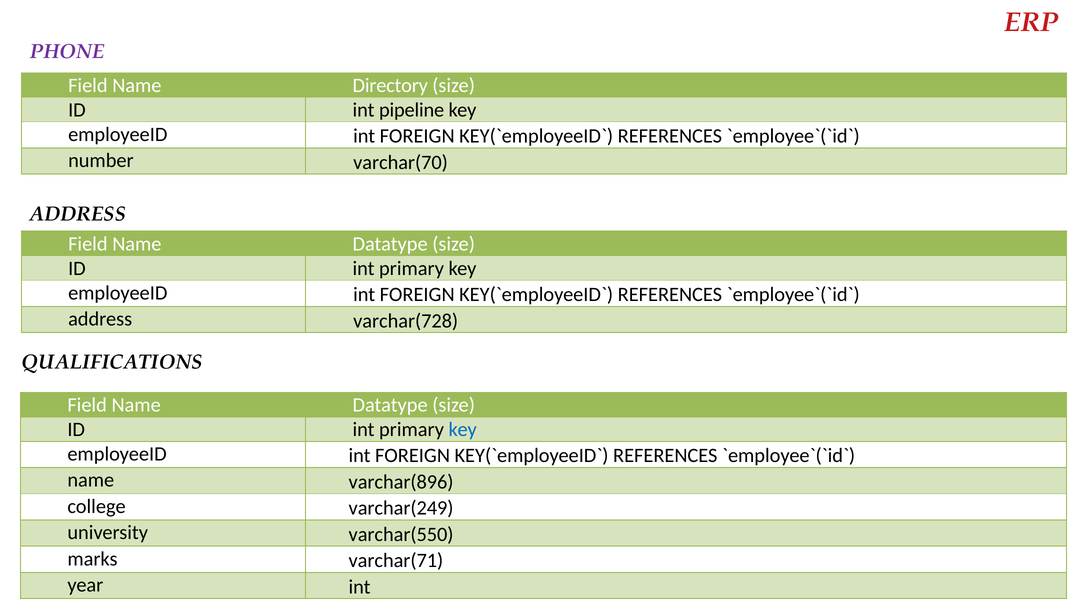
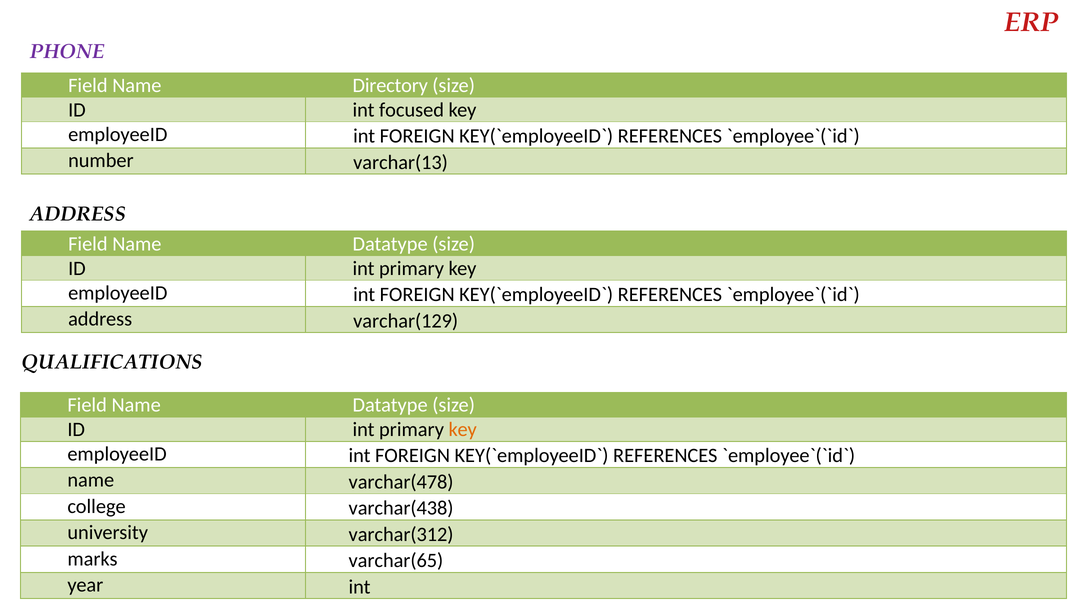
pipeline: pipeline -> focused
varchar(70: varchar(70 -> varchar(13
varchar(728: varchar(728 -> varchar(129
key at (463, 429) colour: blue -> orange
varchar(896: varchar(896 -> varchar(478
varchar(249: varchar(249 -> varchar(438
varchar(550: varchar(550 -> varchar(312
varchar(71: varchar(71 -> varchar(65
